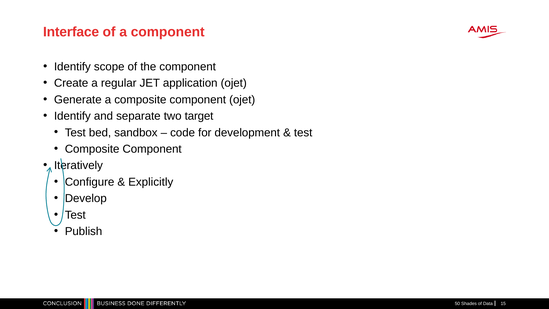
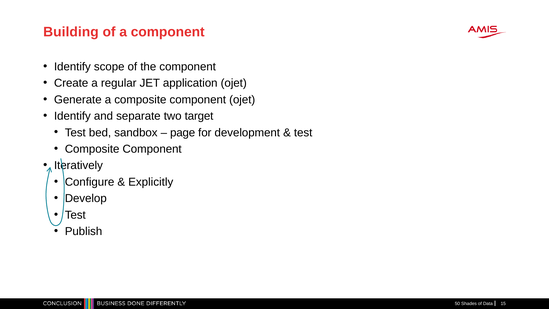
Interface: Interface -> Building
code: code -> page
